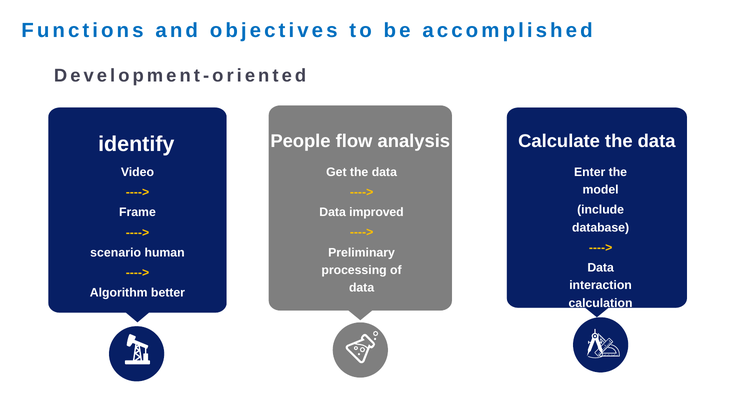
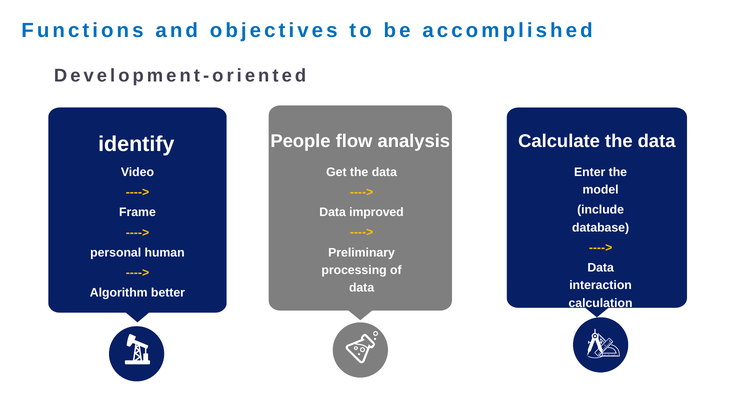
scenario: scenario -> personal
